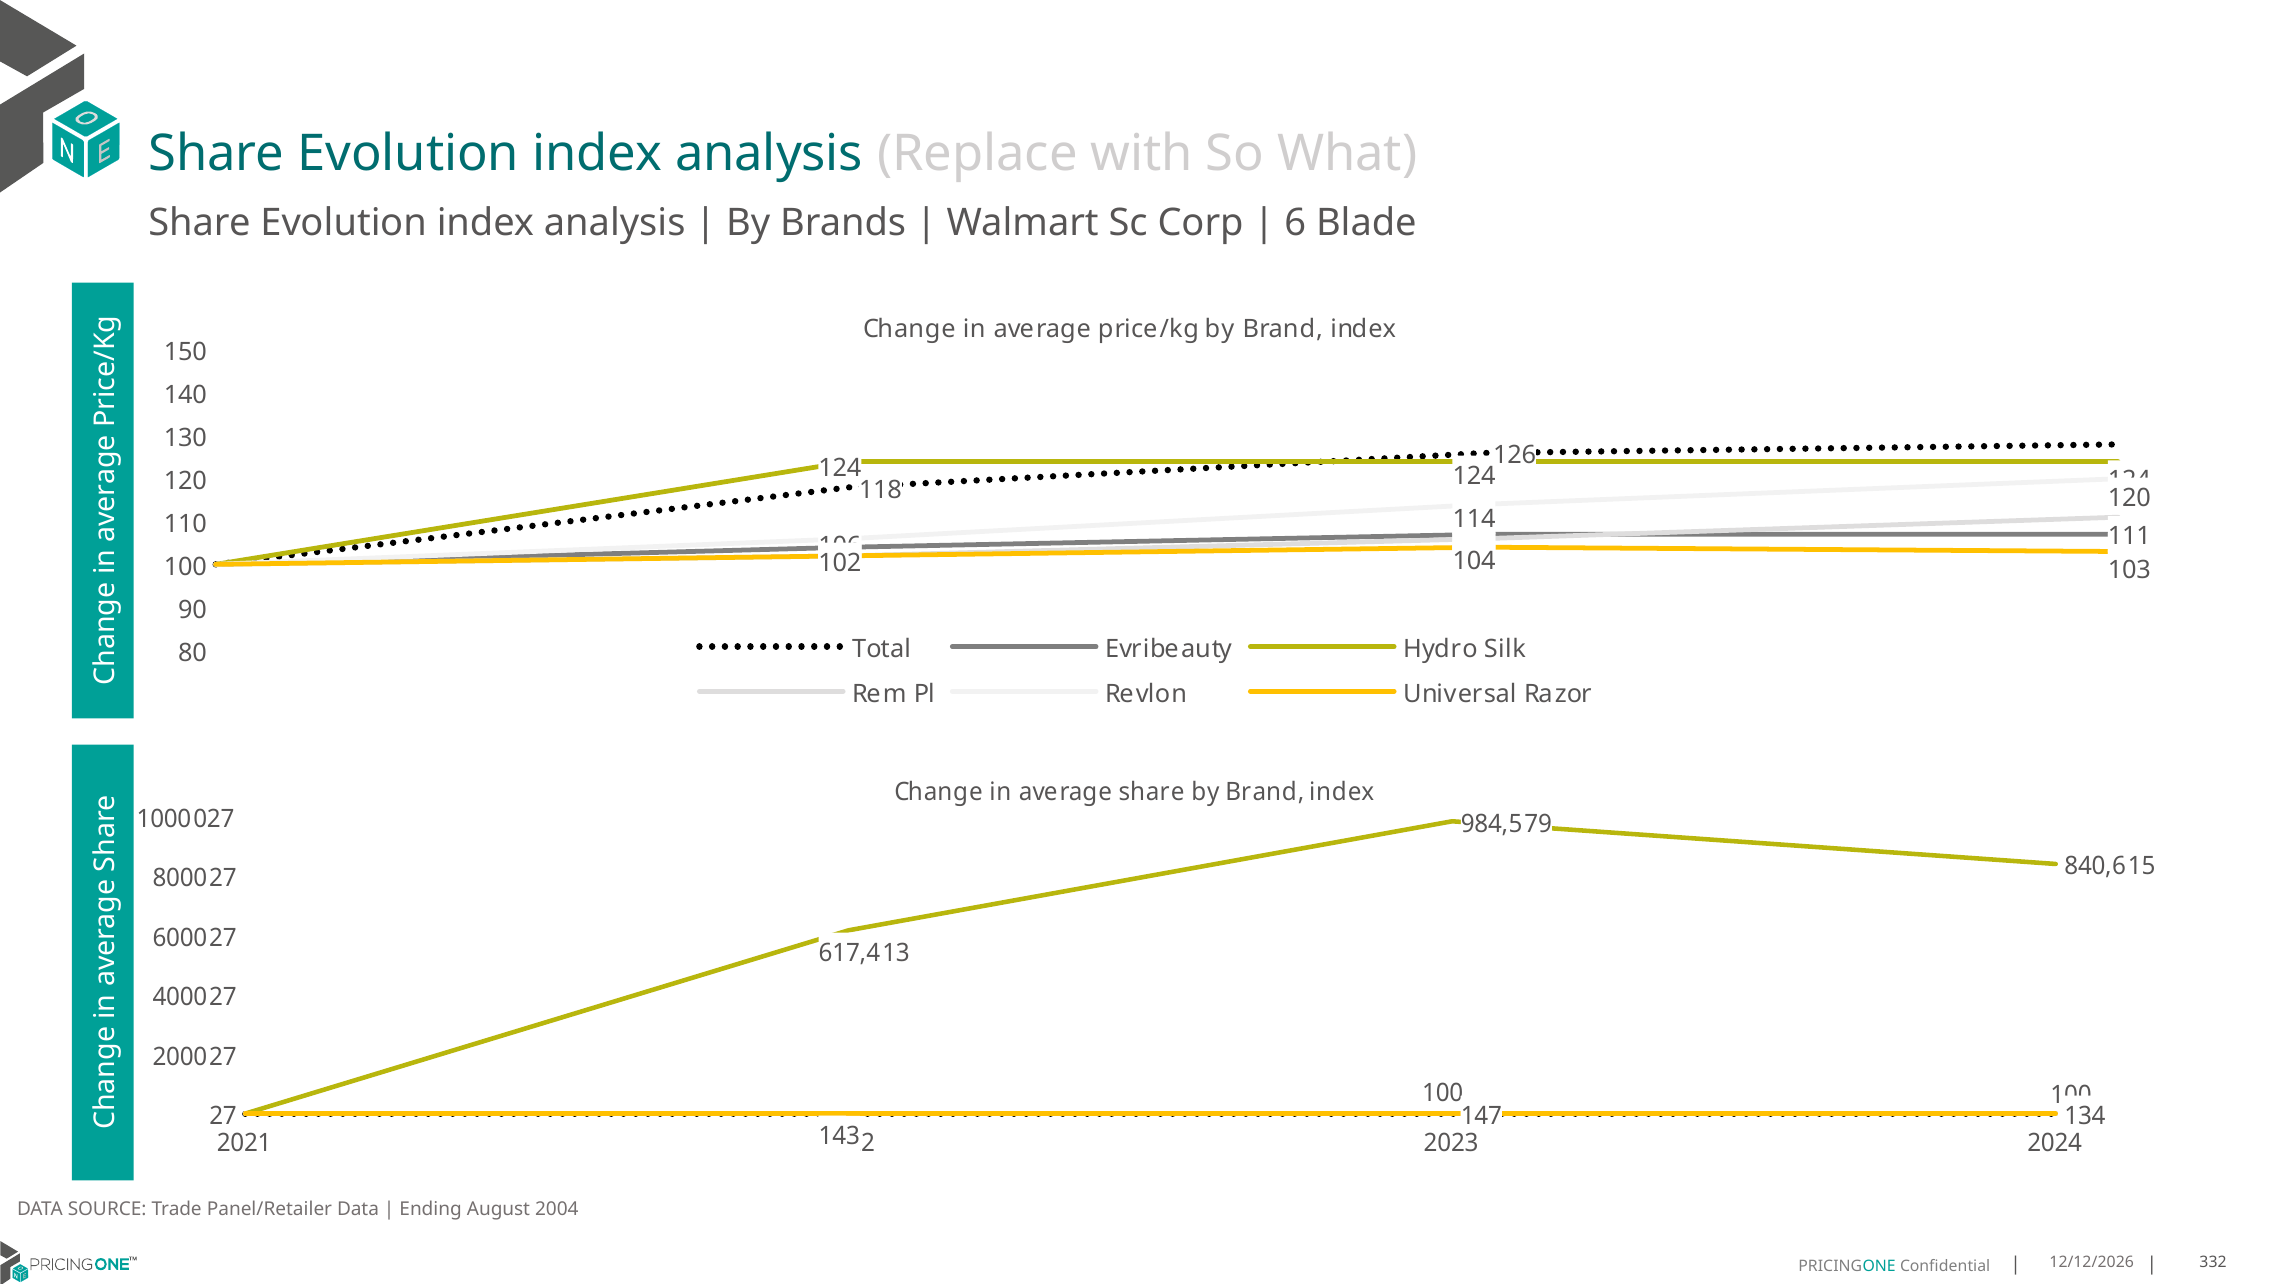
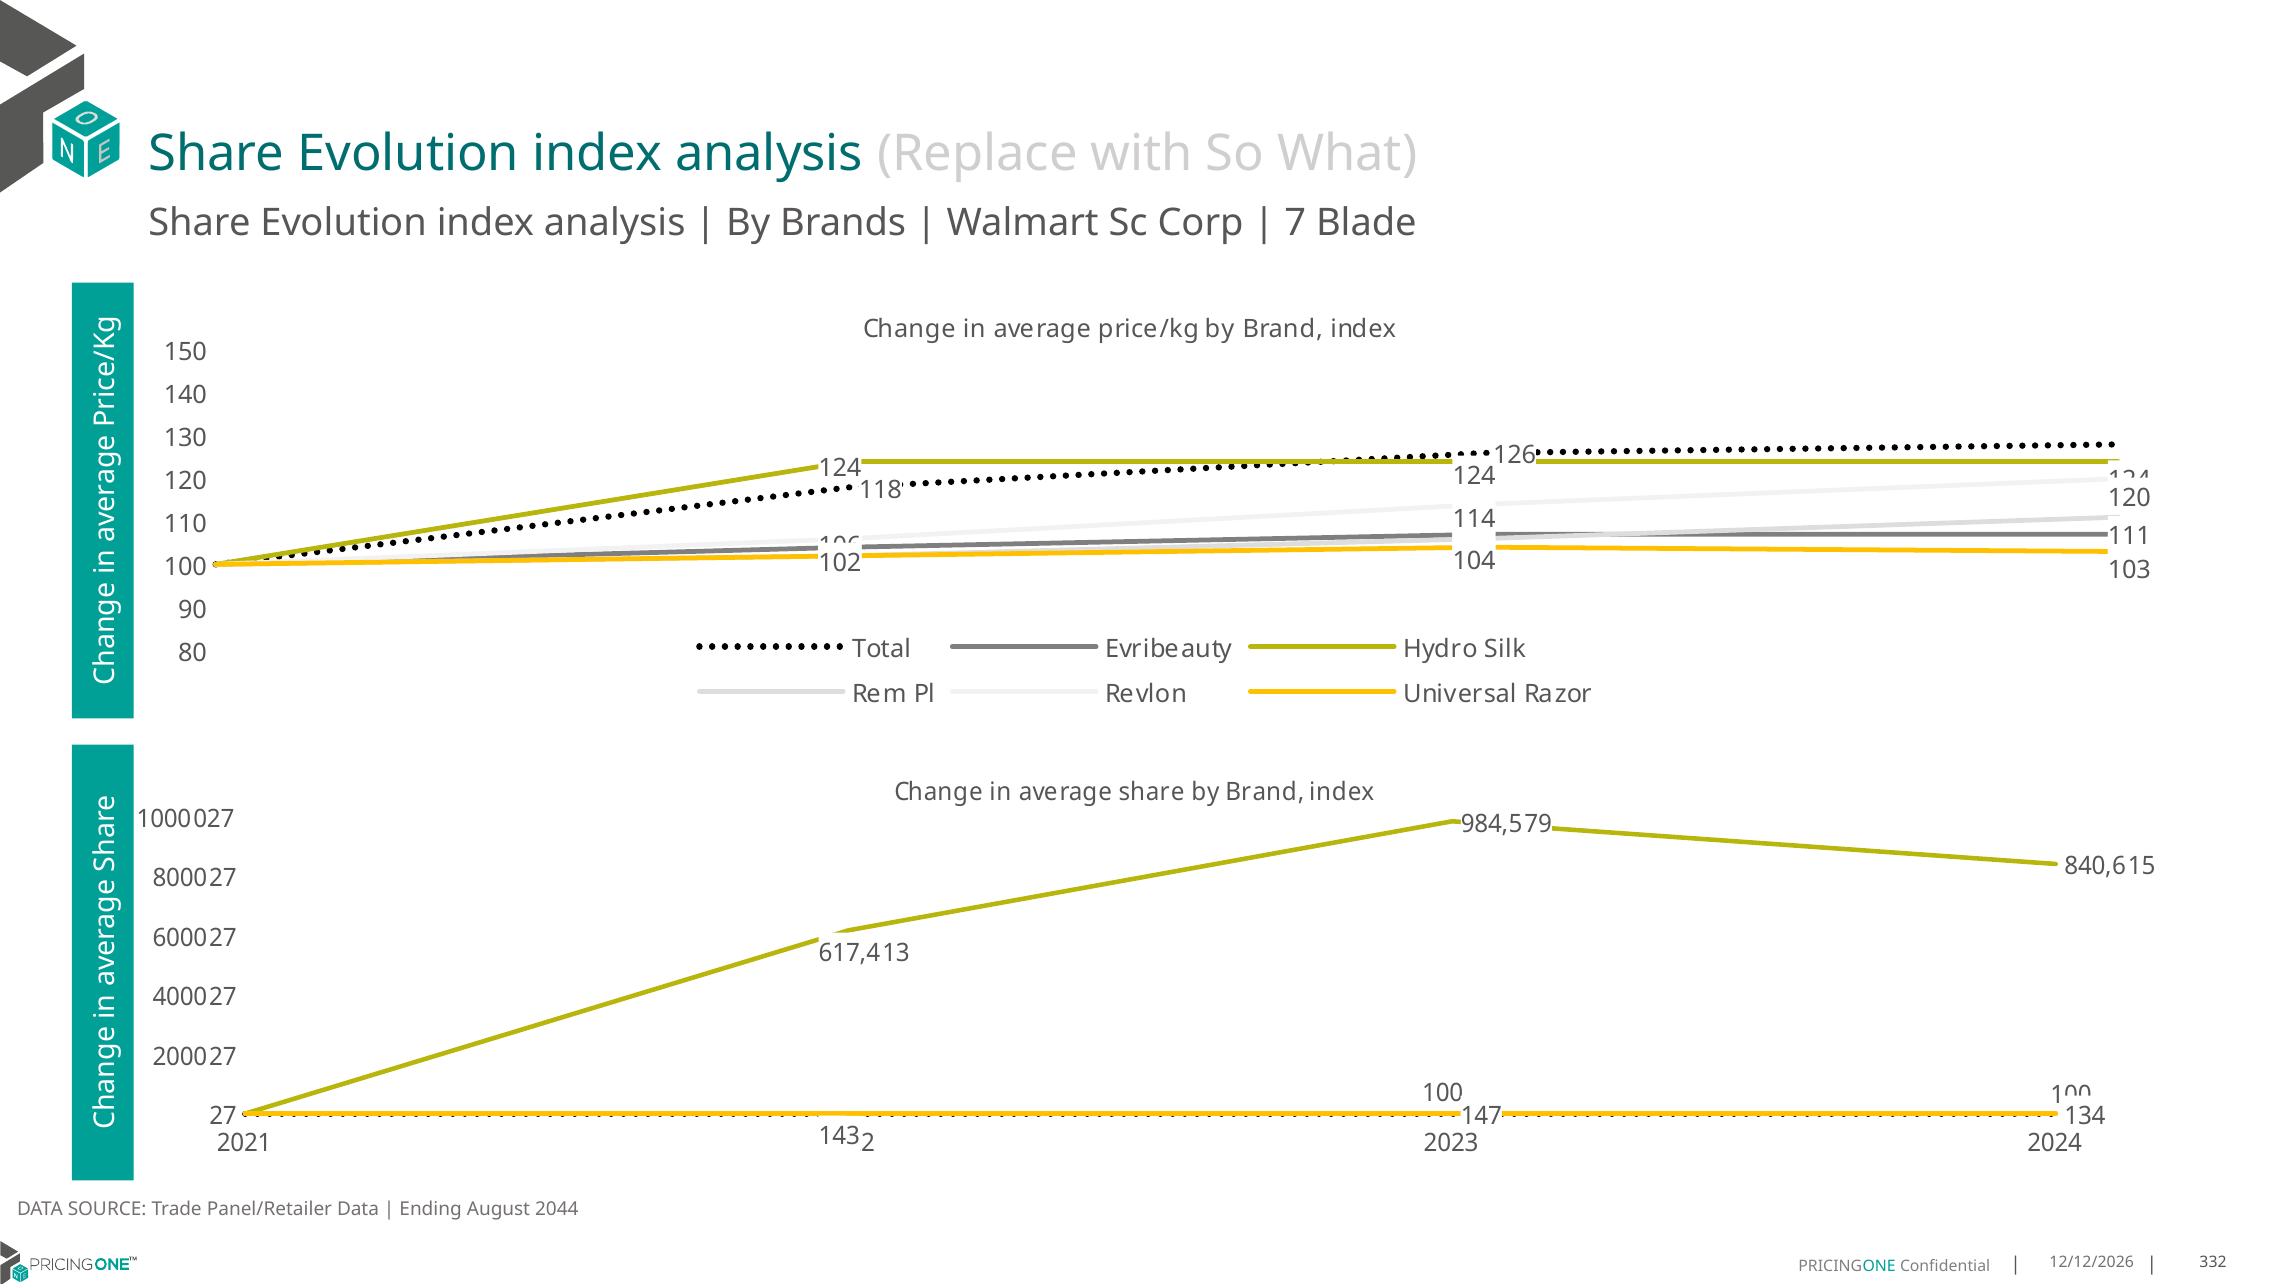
6: 6 -> 7
2004: 2004 -> 2044
